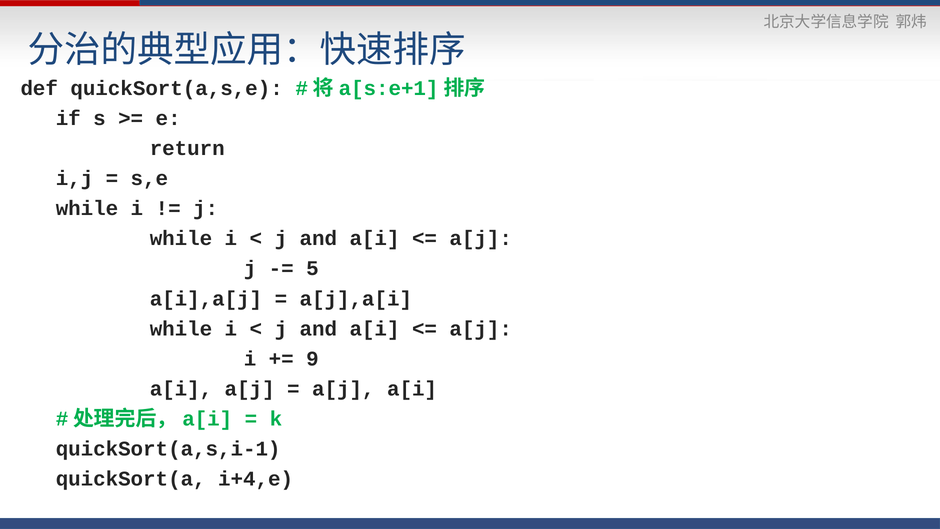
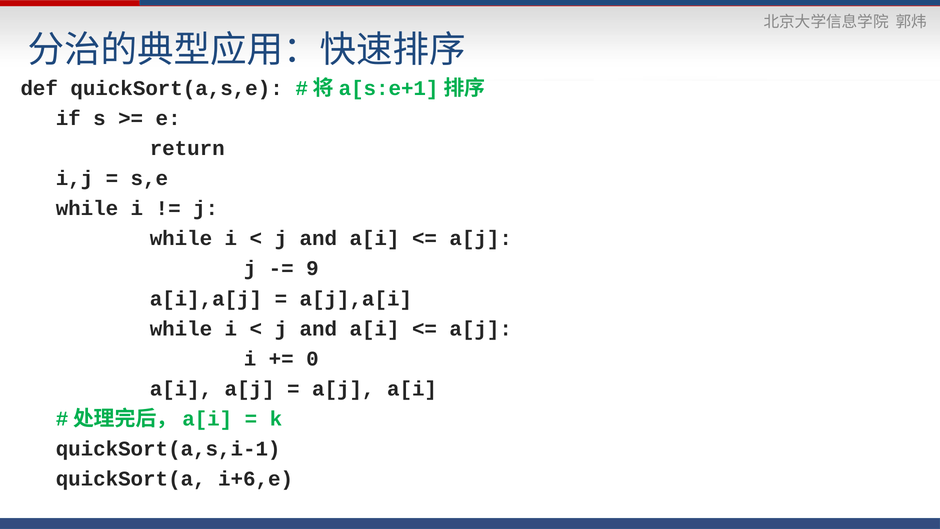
5: 5 -> 9
9: 9 -> 0
i+4,e: i+4,e -> i+6,e
